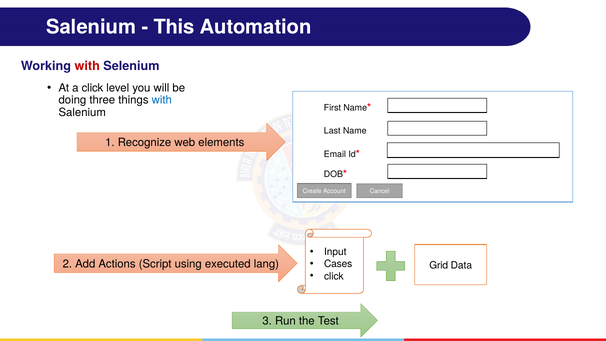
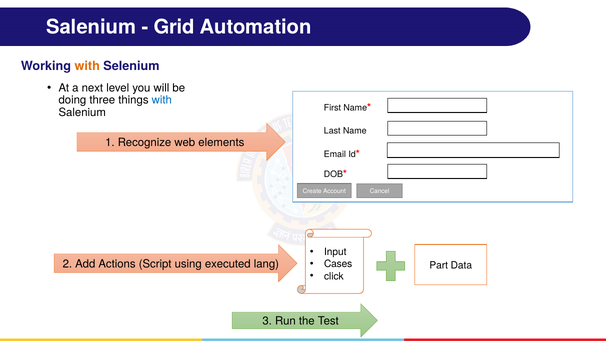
This: This -> Grid
with at (87, 66) colour: red -> orange
a click: click -> next
Grid: Grid -> Part
